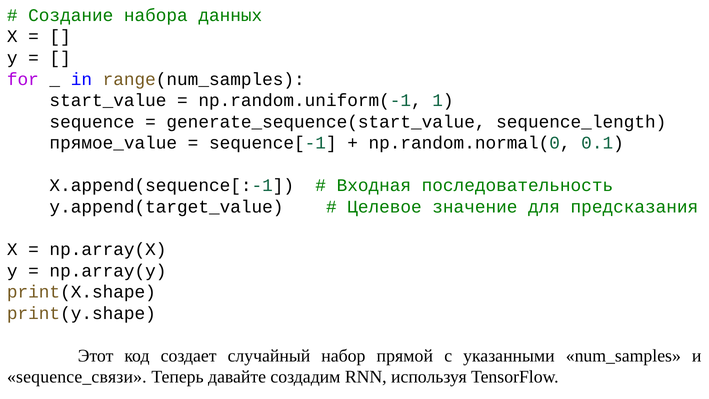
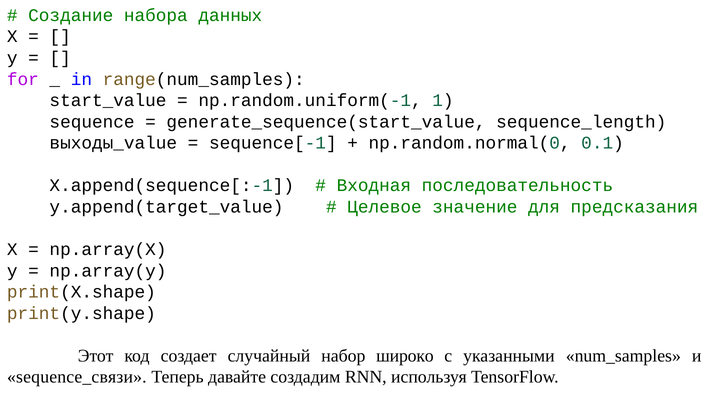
прямое_value: прямое_value -> выходы_value
прямой: прямой -> широко
